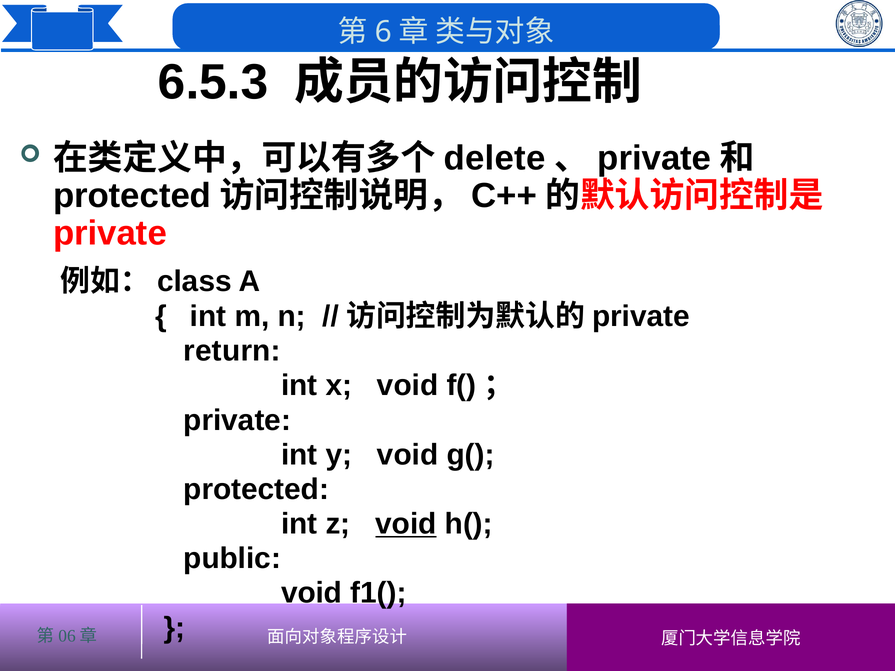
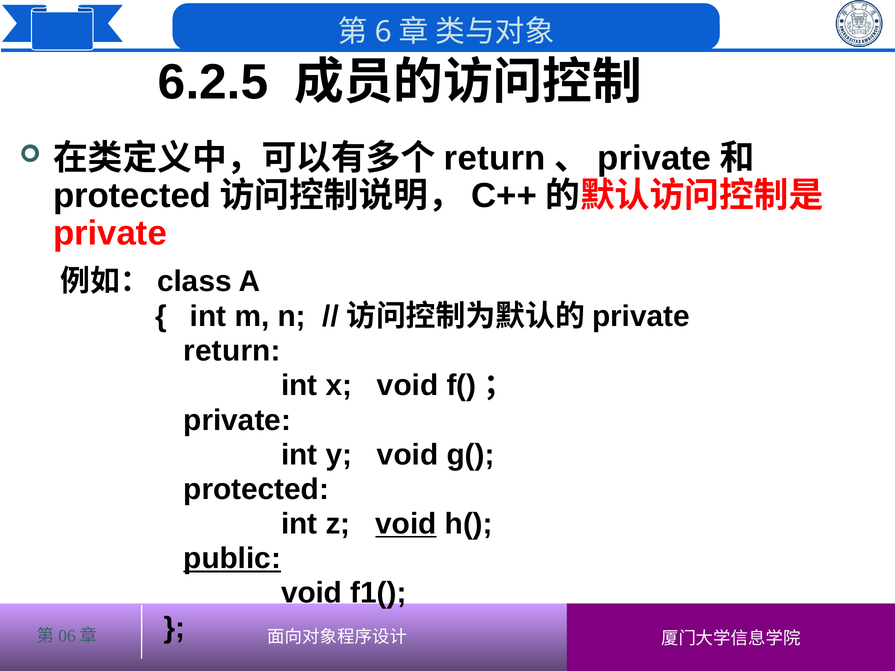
6.5.3: 6.5.3 -> 6.2.5
delete at (495, 158): delete -> return
public underline: none -> present
